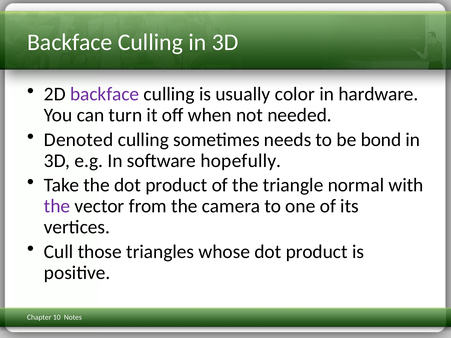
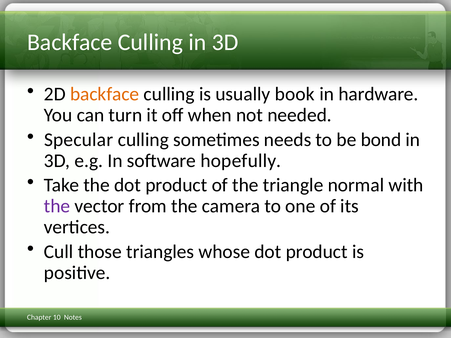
backface at (105, 94) colour: purple -> orange
color: color -> book
Denoted: Denoted -> Specular
